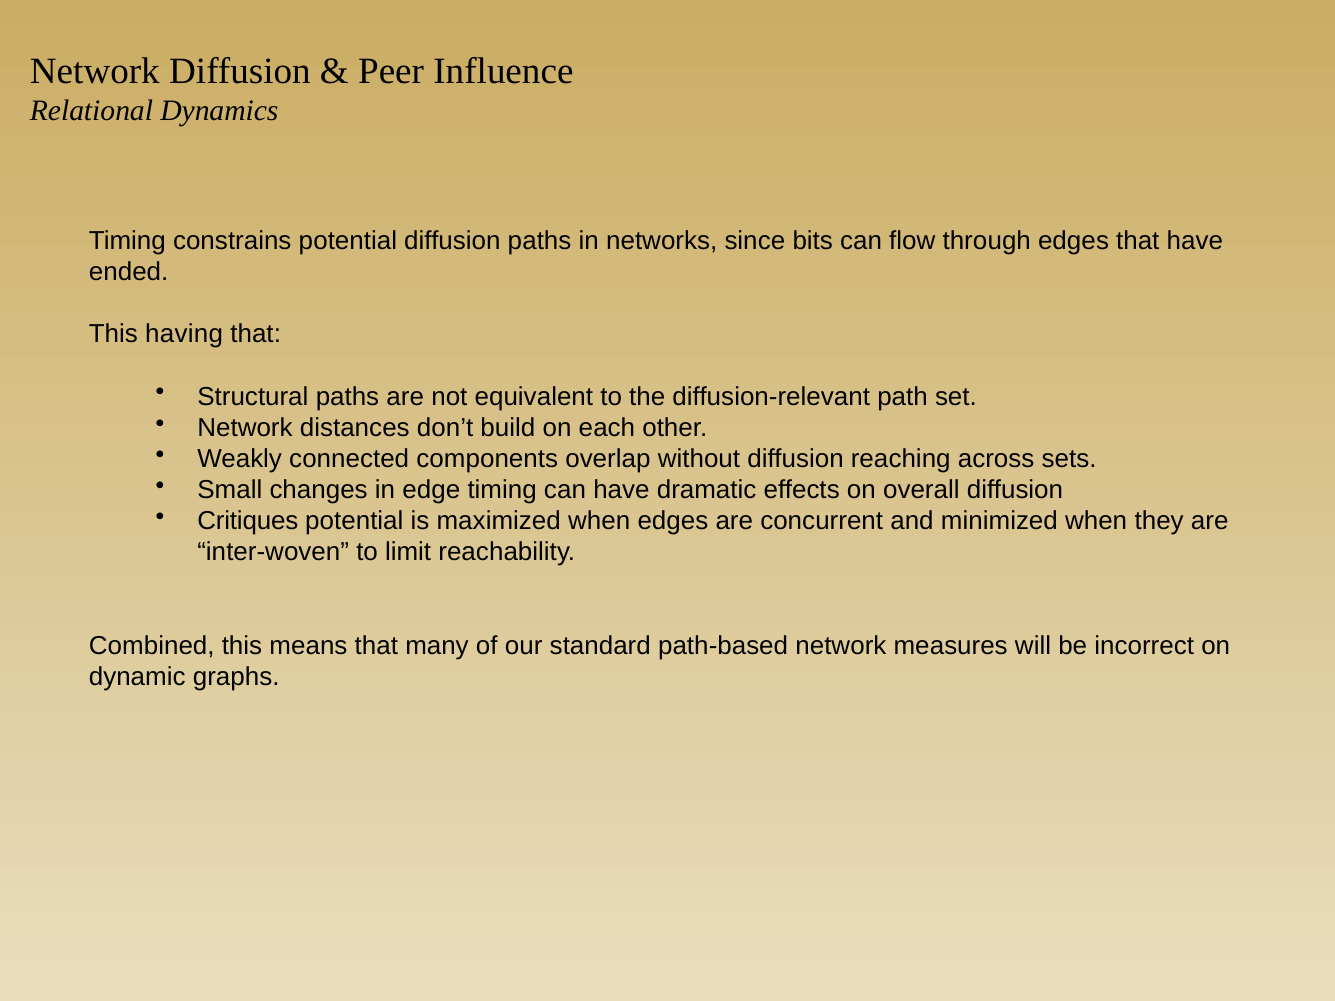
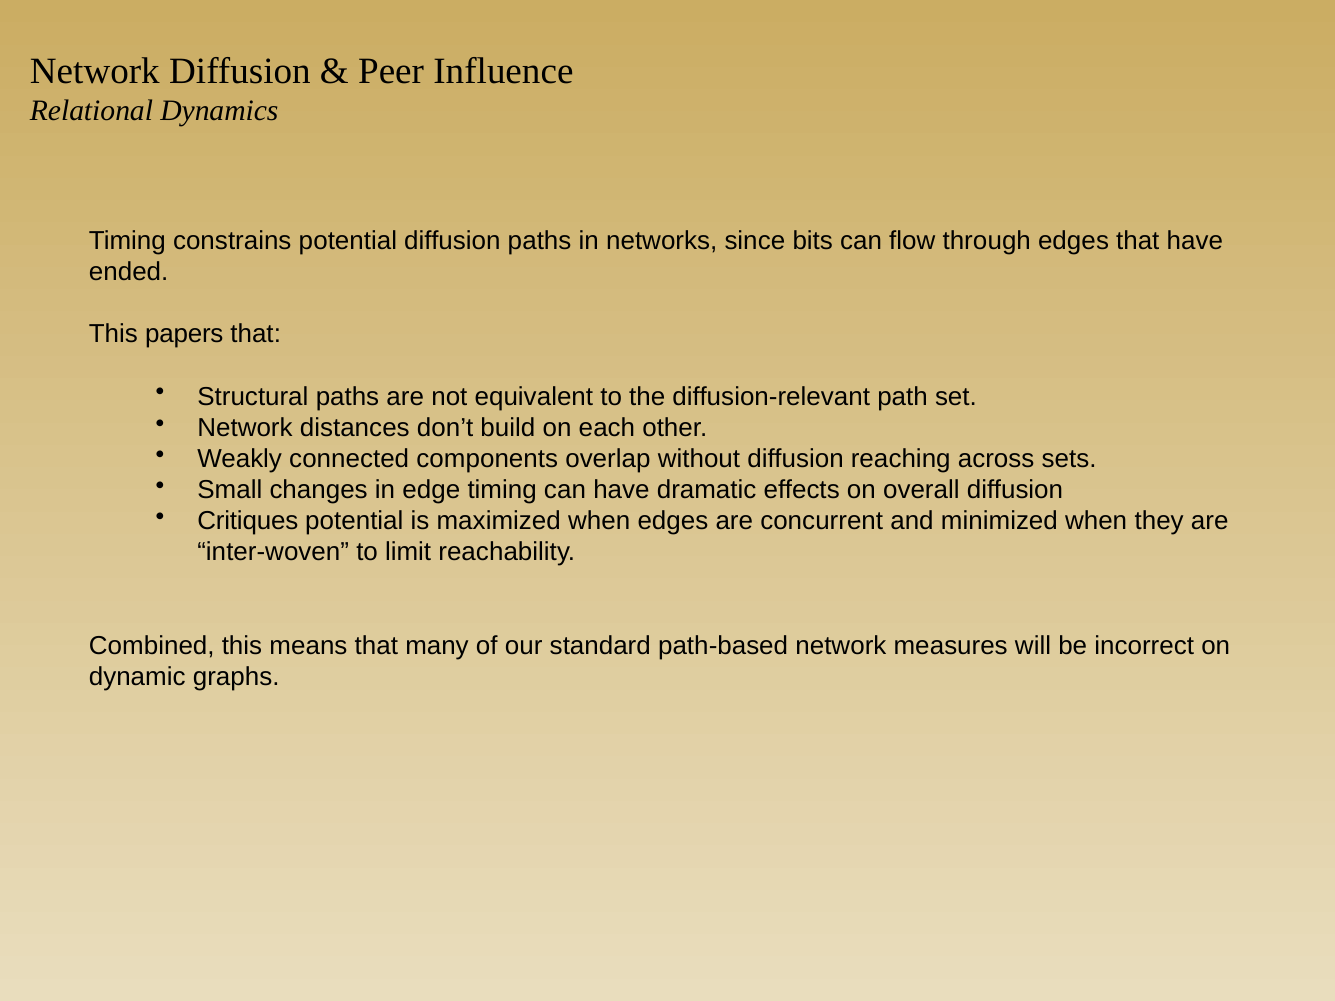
having: having -> papers
